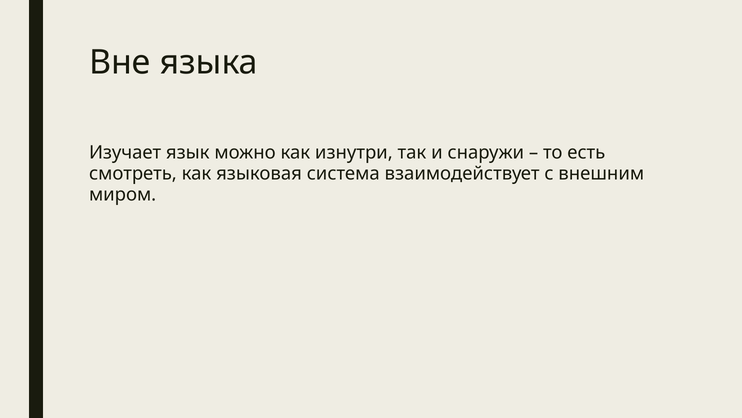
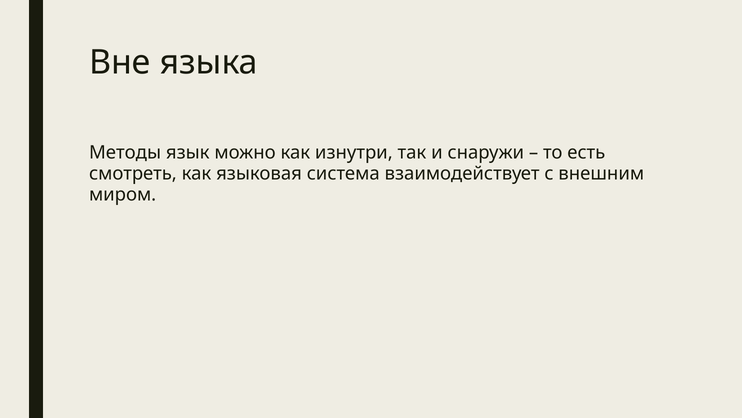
Изучает: Изучает -> Методы
